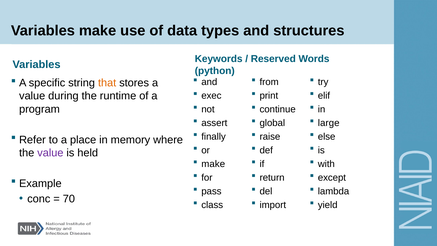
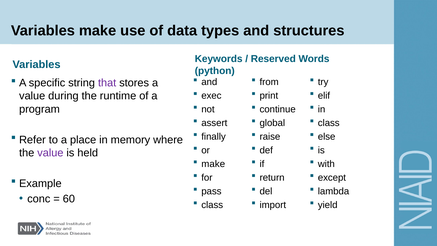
that colour: orange -> purple
large at (329, 123): large -> class
70: 70 -> 60
